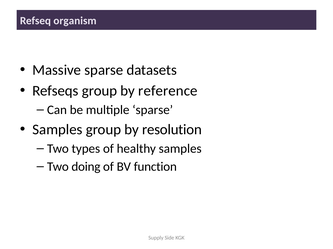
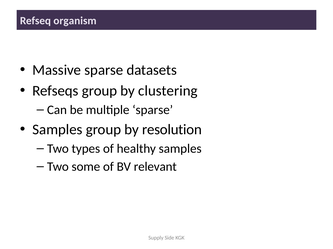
reference: reference -> clustering
doing: doing -> some
function: function -> relevant
